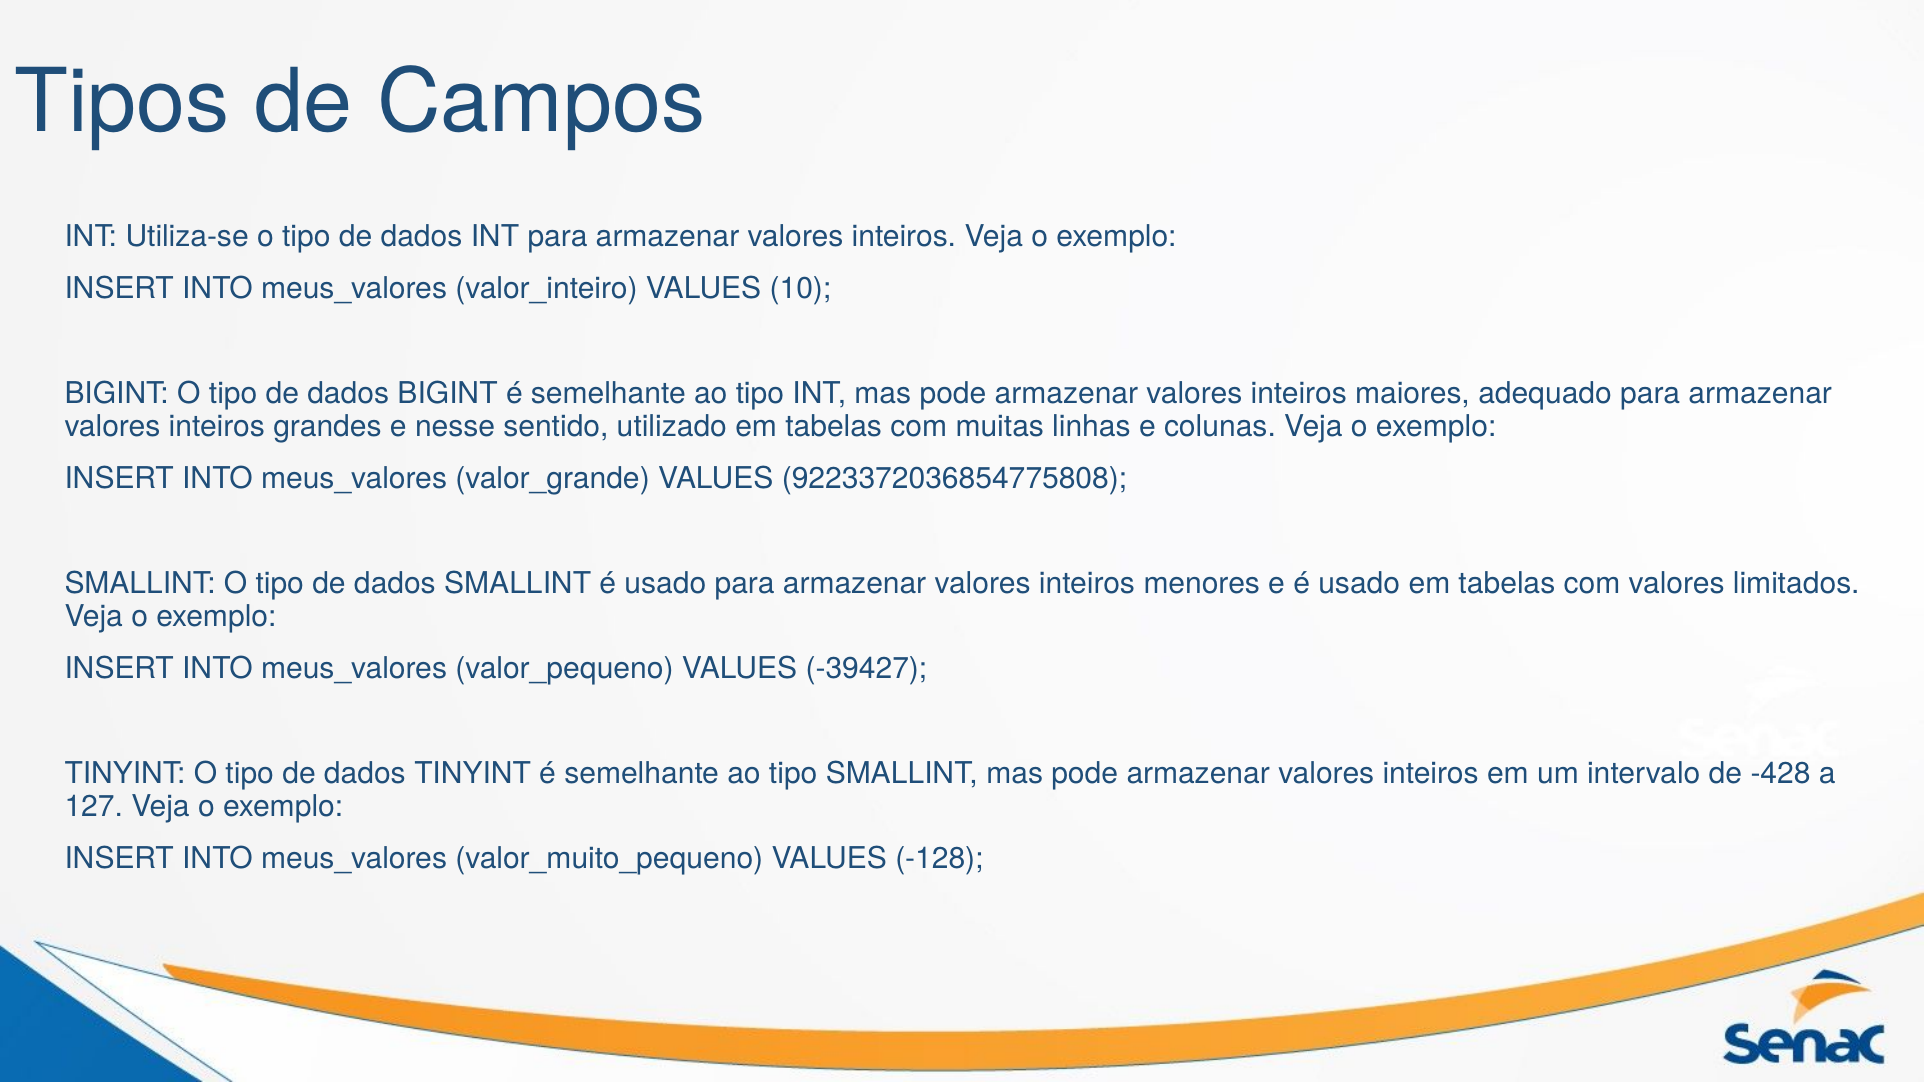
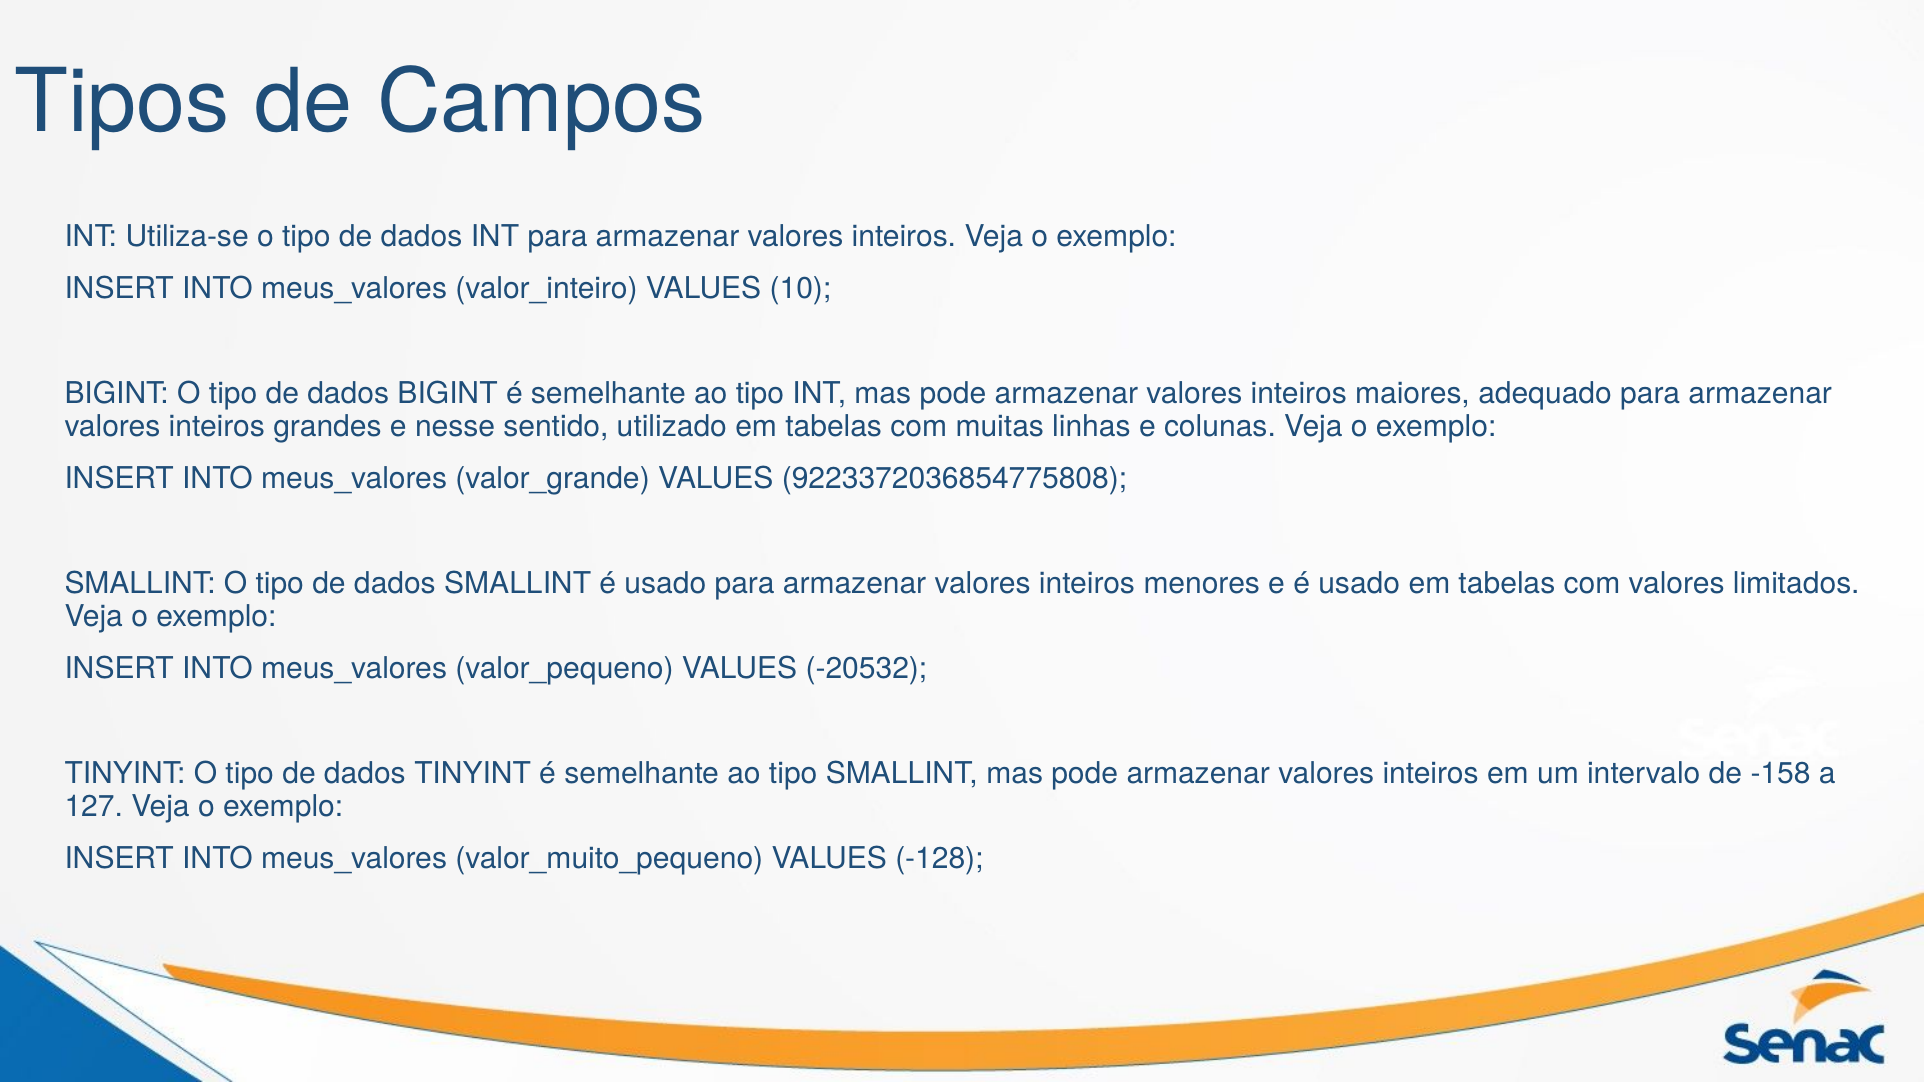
-39427: -39427 -> -20532
-428: -428 -> -158
